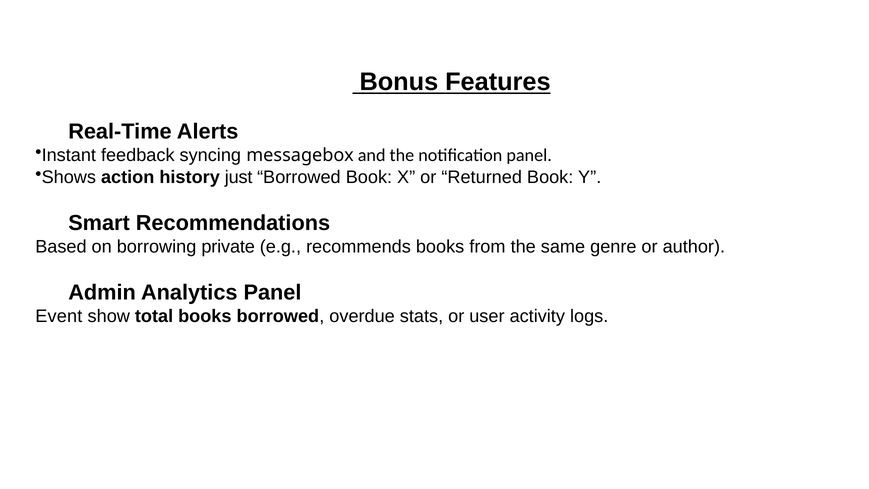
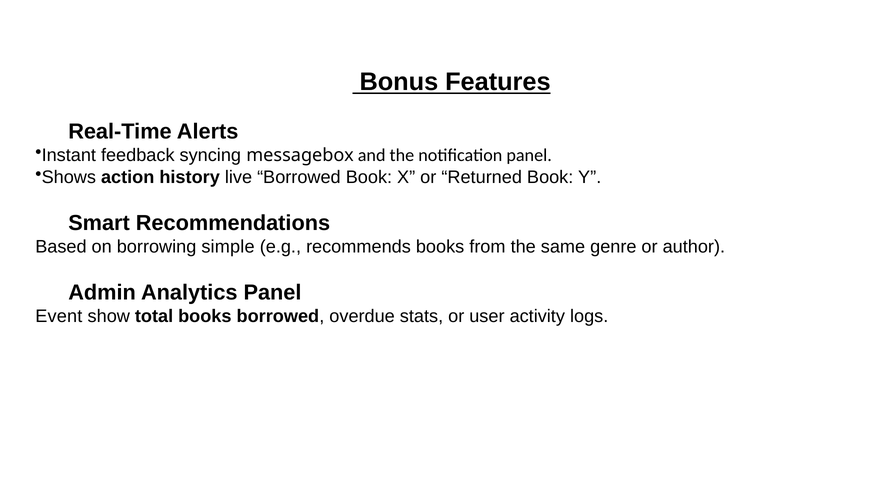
just: just -> live
private: private -> simple
